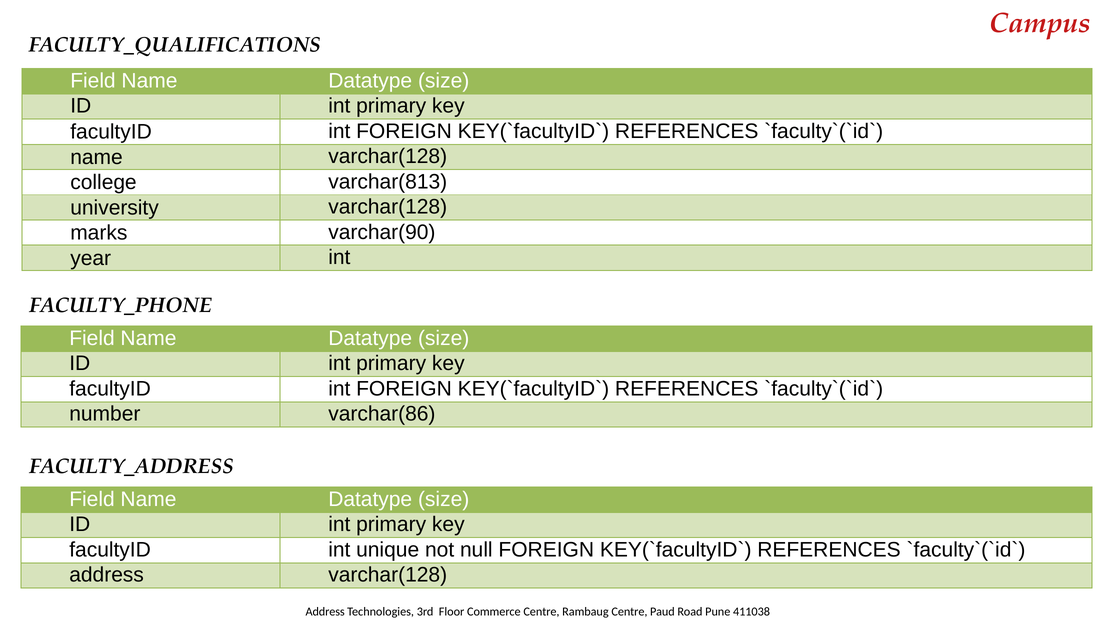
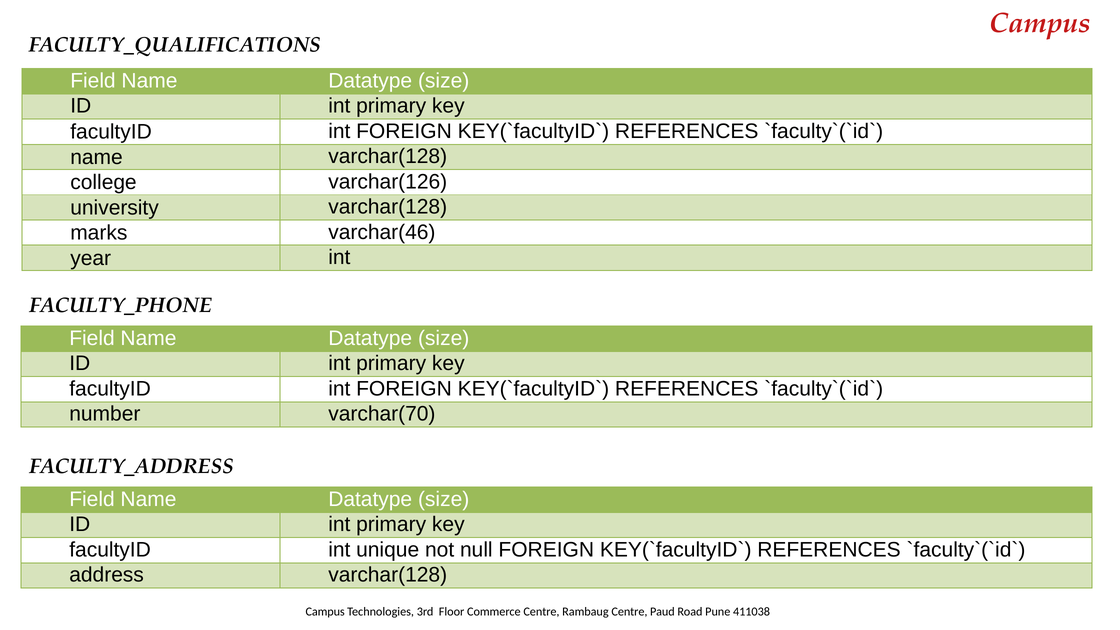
varchar(813: varchar(813 -> varchar(126
varchar(90: varchar(90 -> varchar(46
varchar(86: varchar(86 -> varchar(70
Address at (325, 612): Address -> Campus
